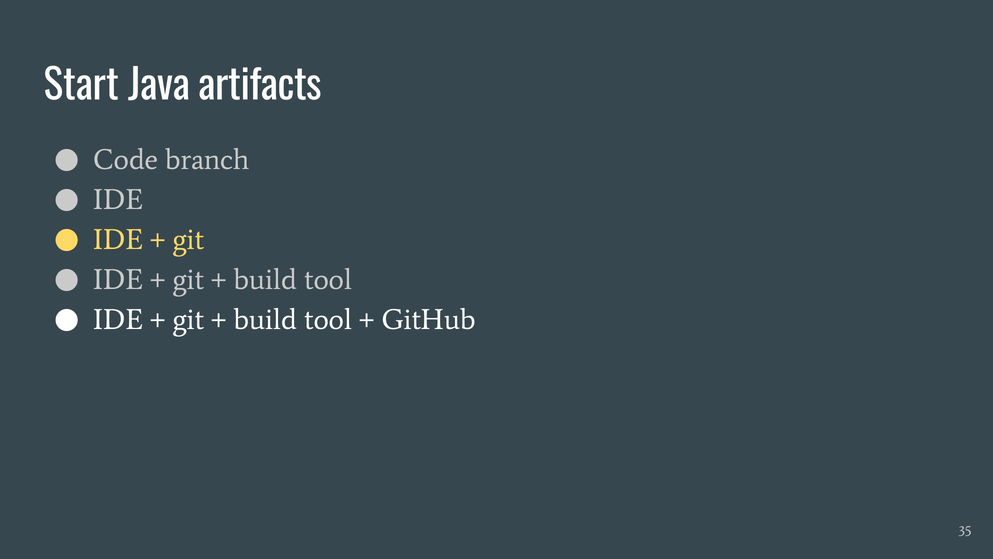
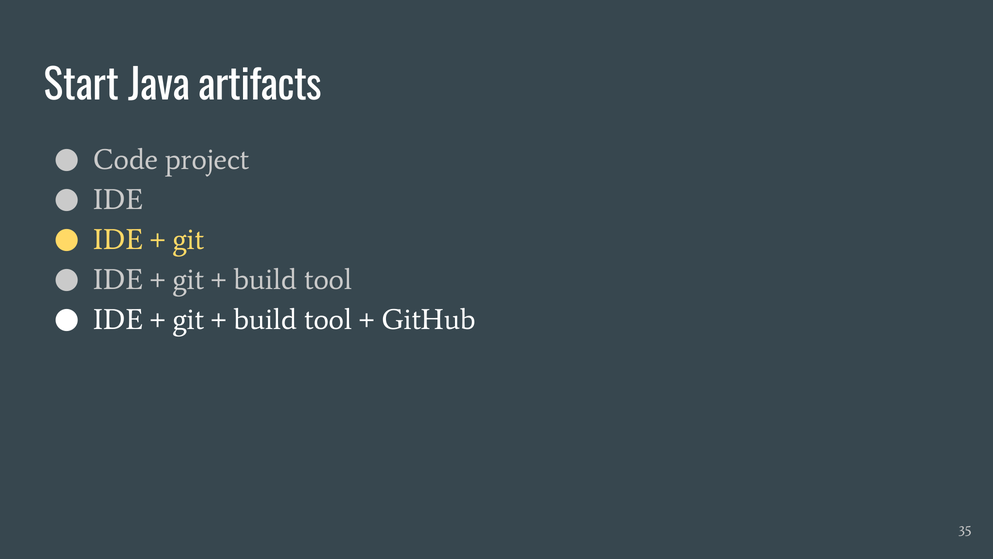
branch: branch -> project
